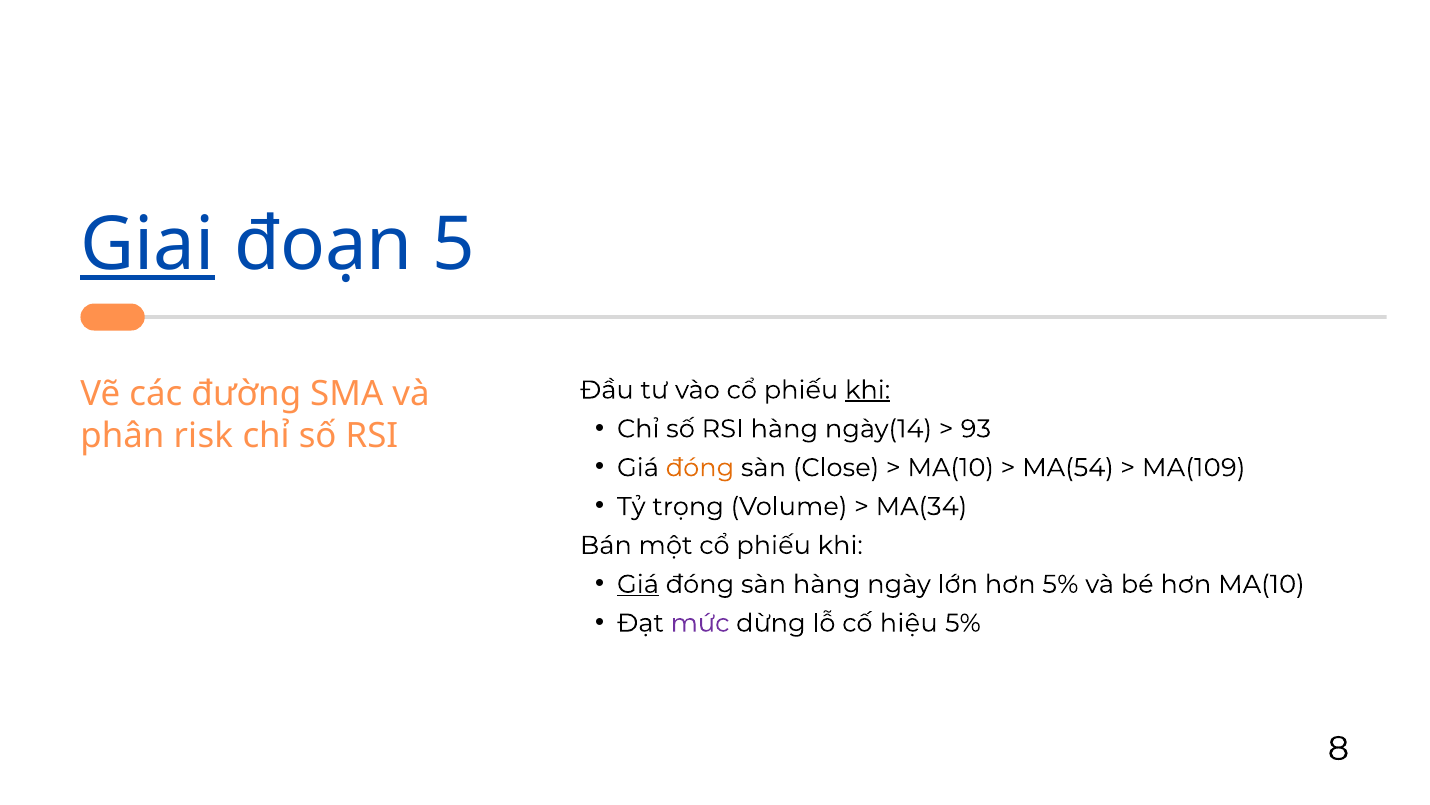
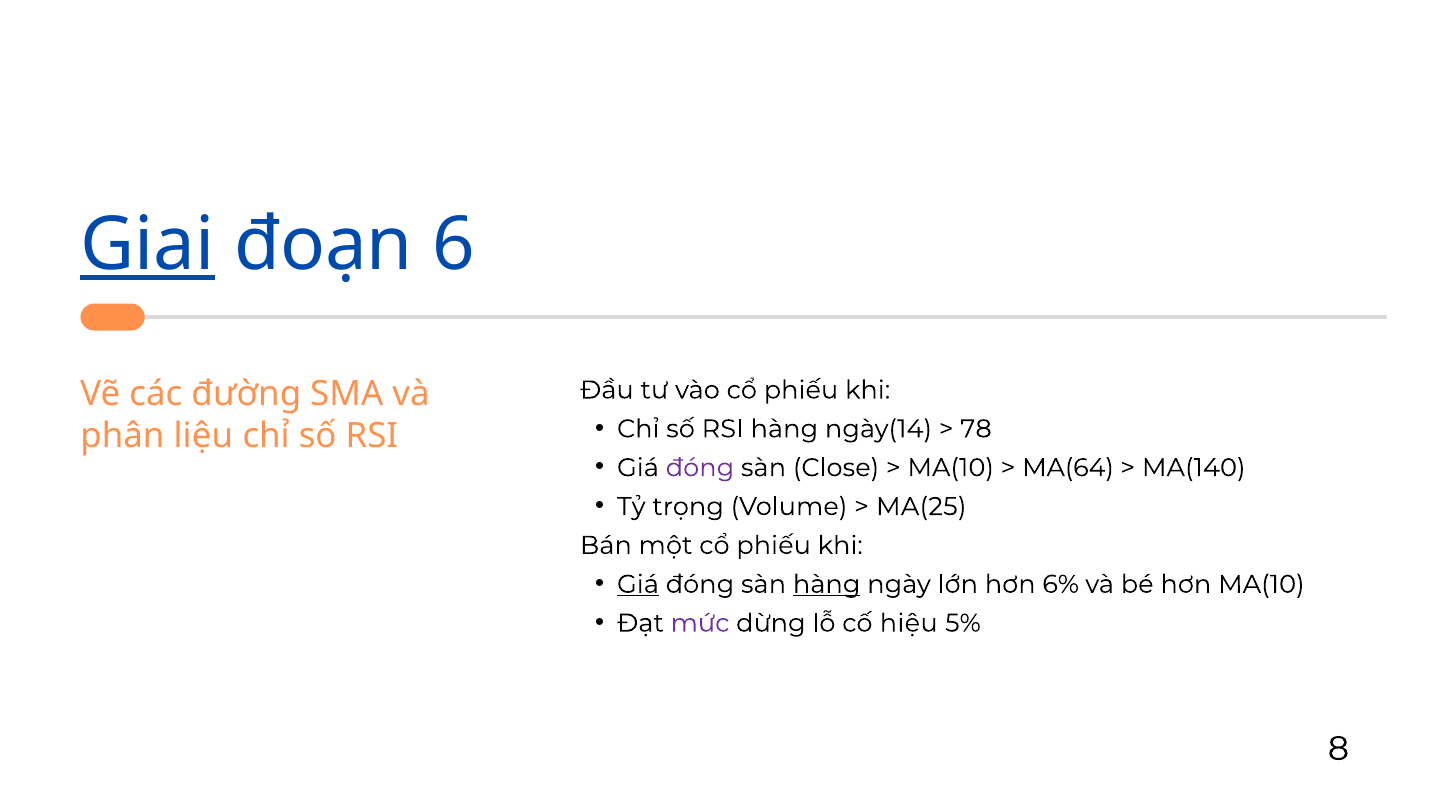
5: 5 -> 6
khi at (868, 390) underline: present -> none
93: 93 -> 78
risk: risk -> liệu
đóng at (700, 467) colour: orange -> purple
MA(54: MA(54 -> MA(64
MA(109: MA(109 -> MA(140
MA(34: MA(34 -> MA(25
hàng at (827, 584) underline: none -> present
hơn 5%: 5% -> 6%
